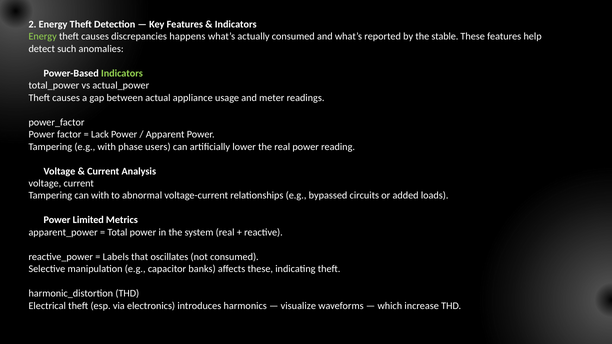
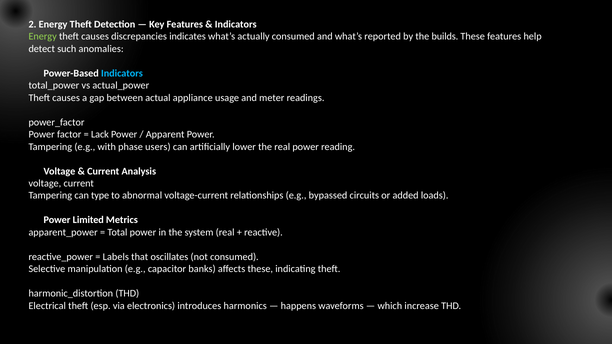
happens: happens -> indicates
stable: stable -> builds
Indicators at (122, 73) colour: light green -> light blue
can with: with -> type
visualize: visualize -> happens
